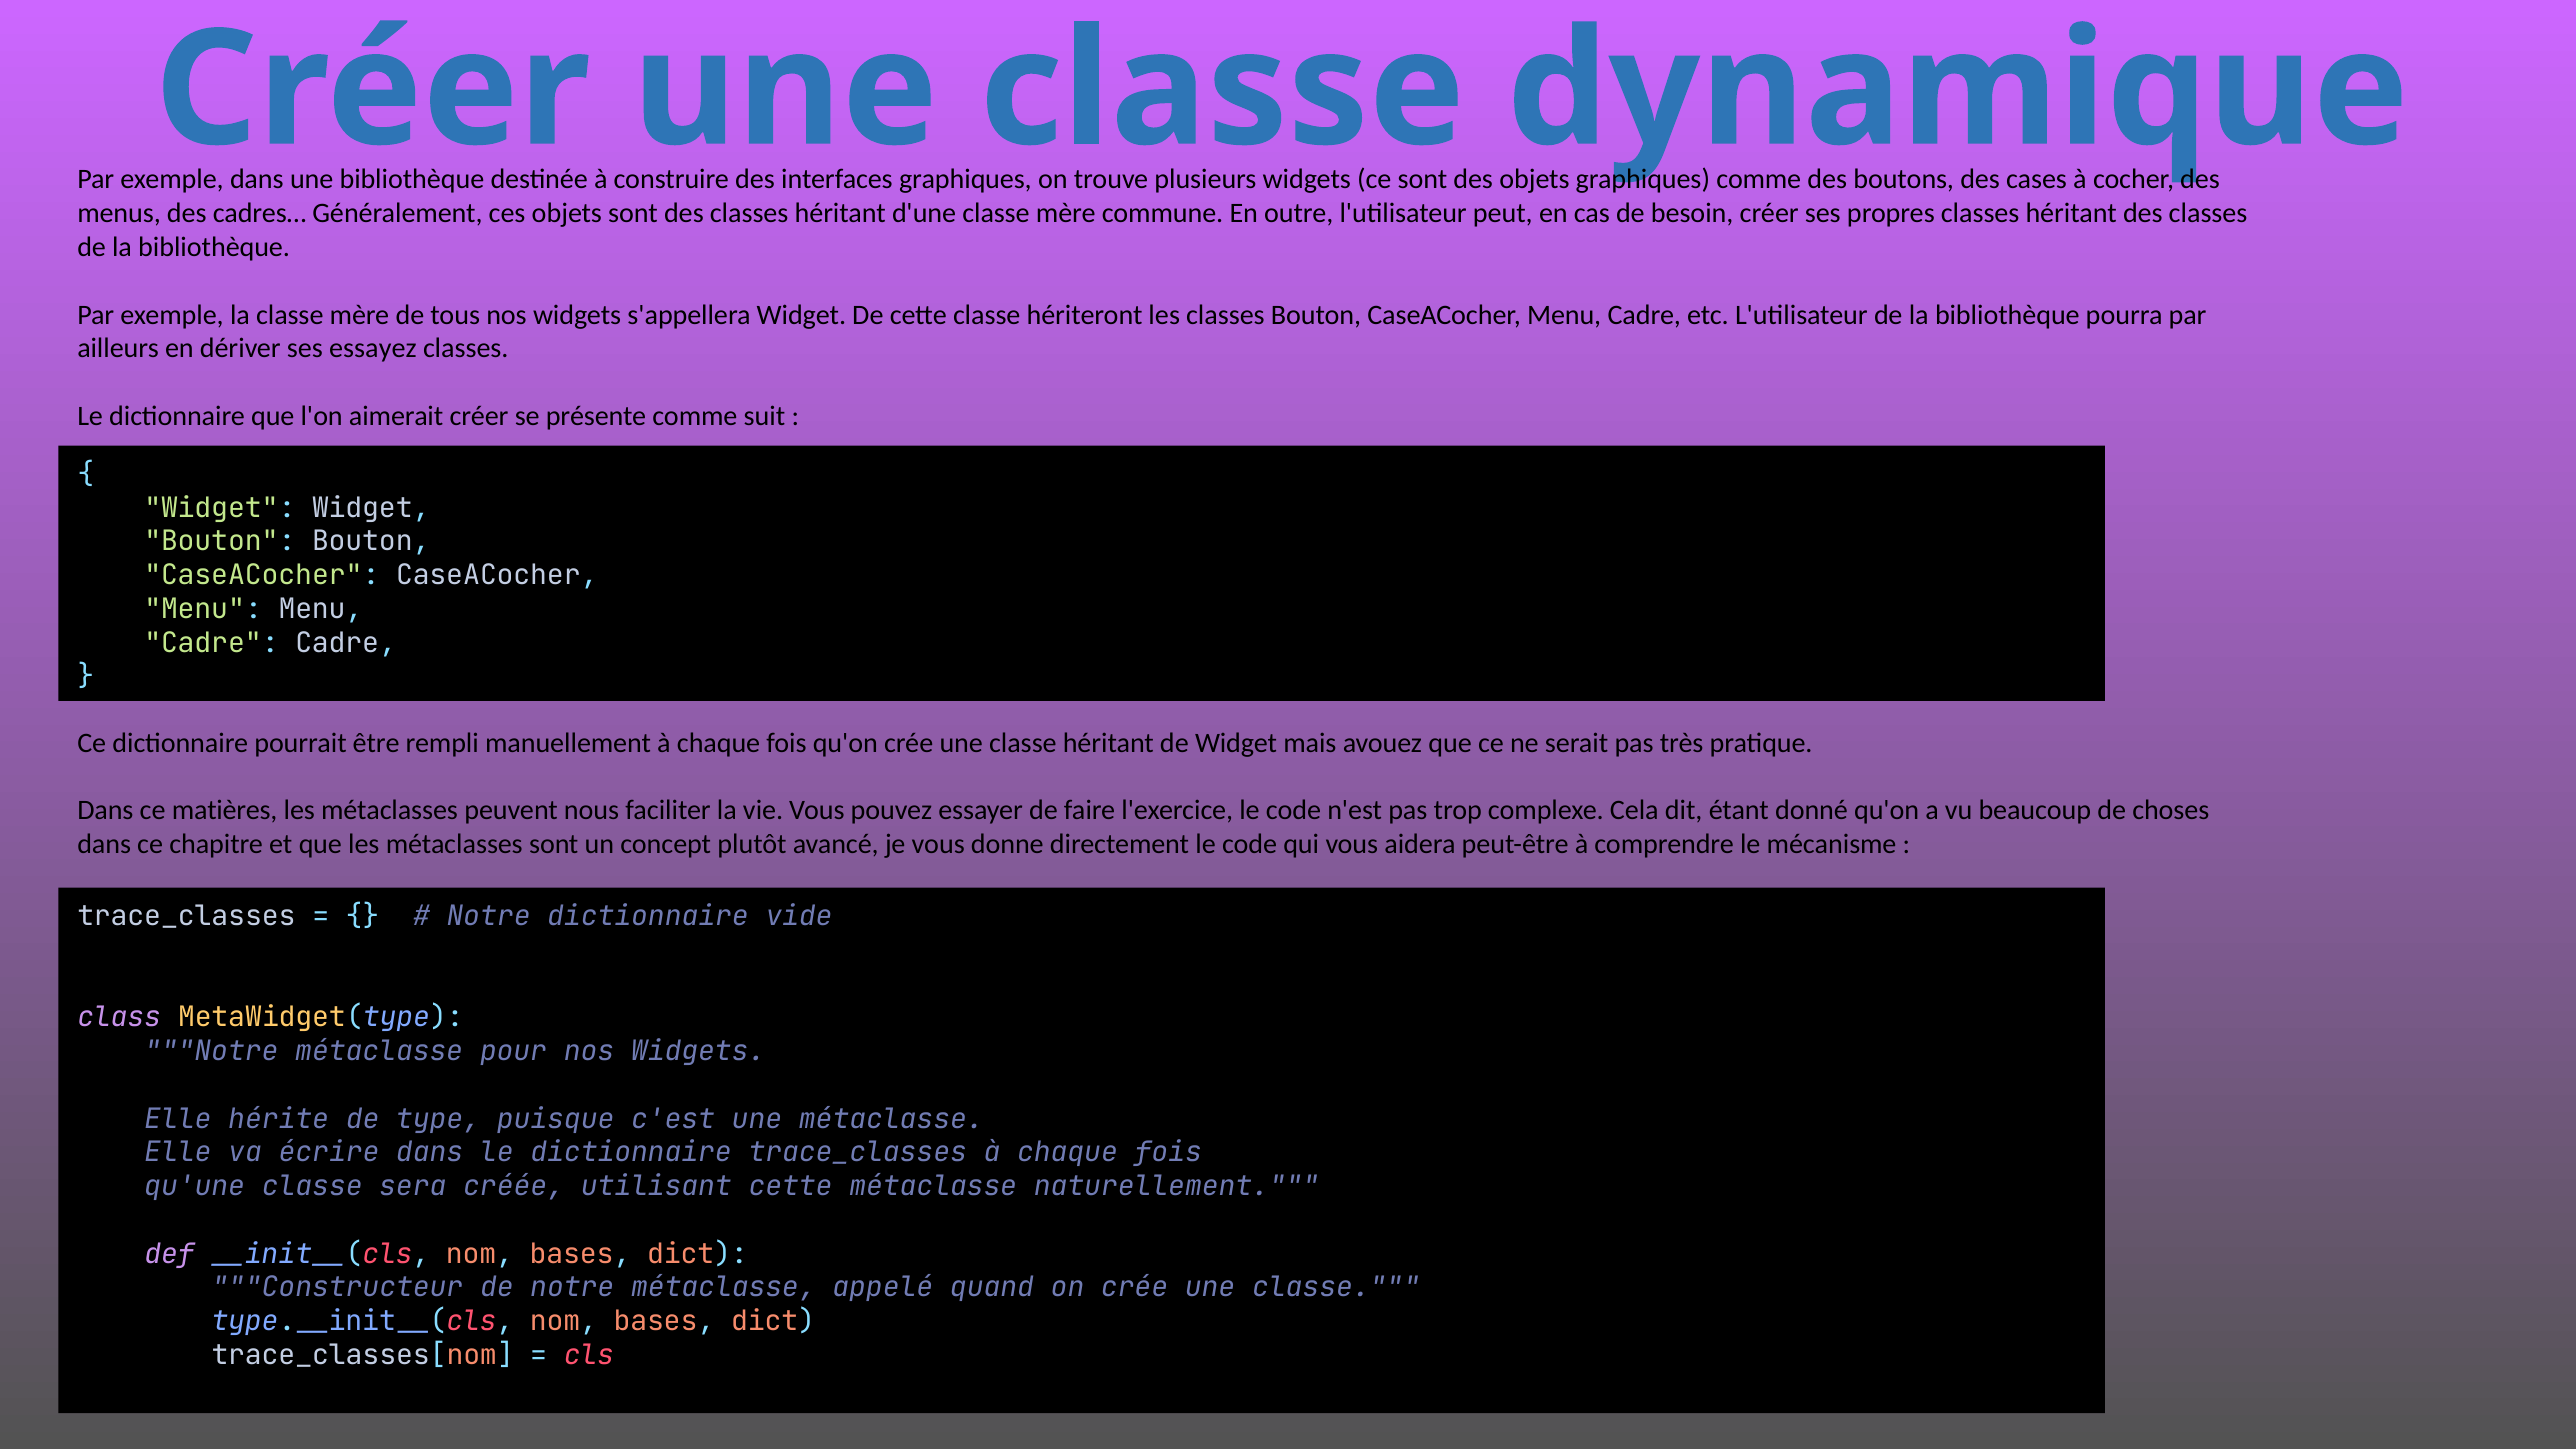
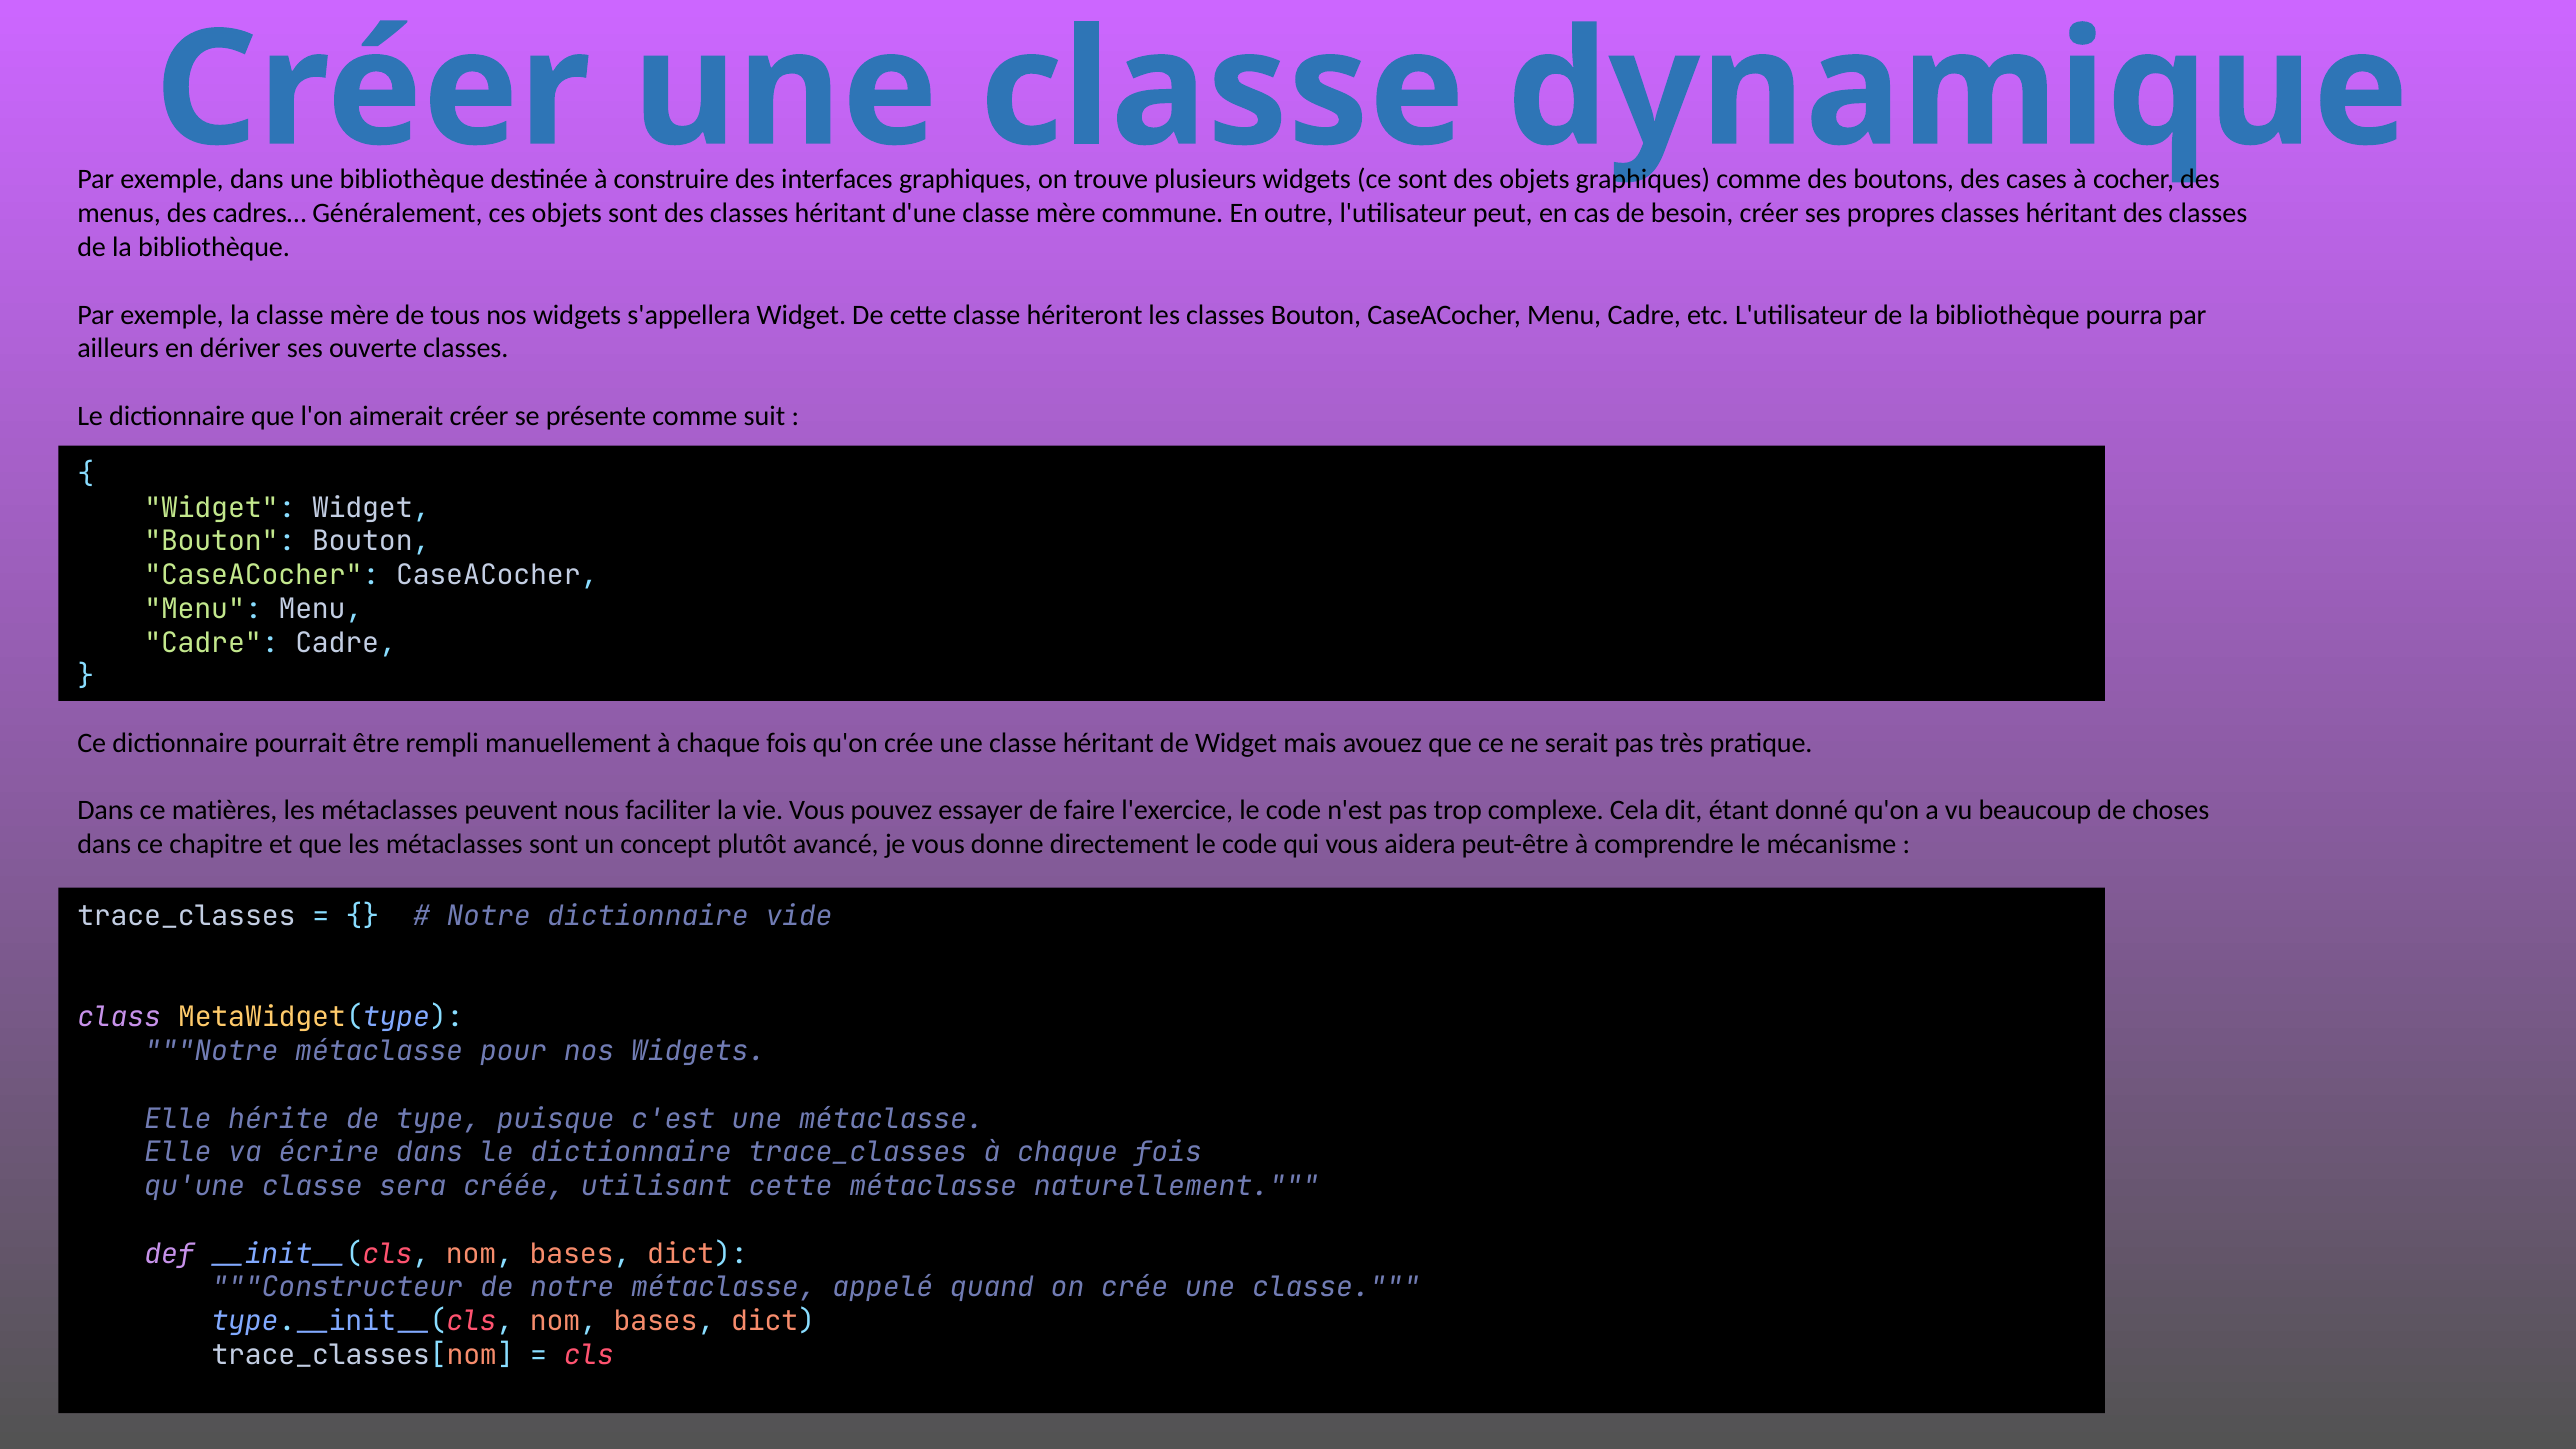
essayez: essayez -> ouverte
